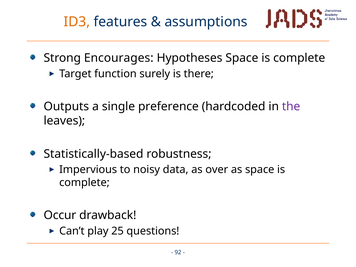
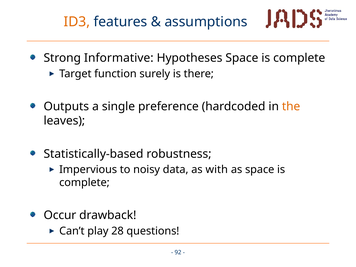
Encourages: Encourages -> Informative
the colour: purple -> orange
over: over -> with
25: 25 -> 28
